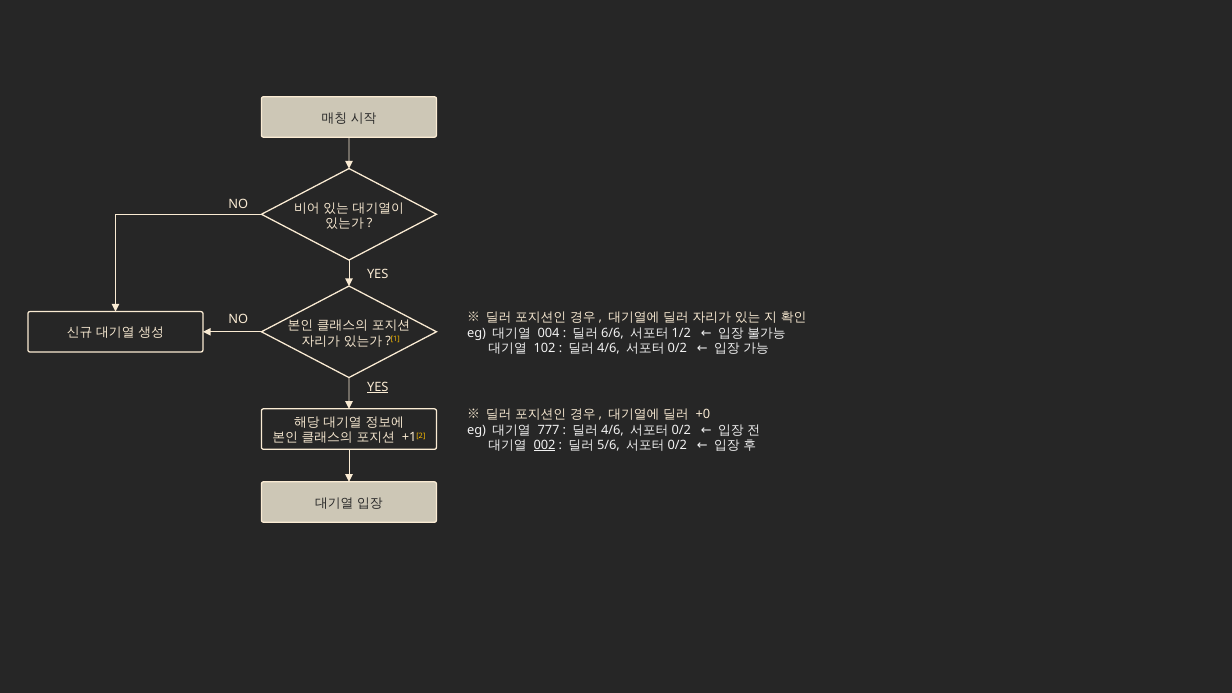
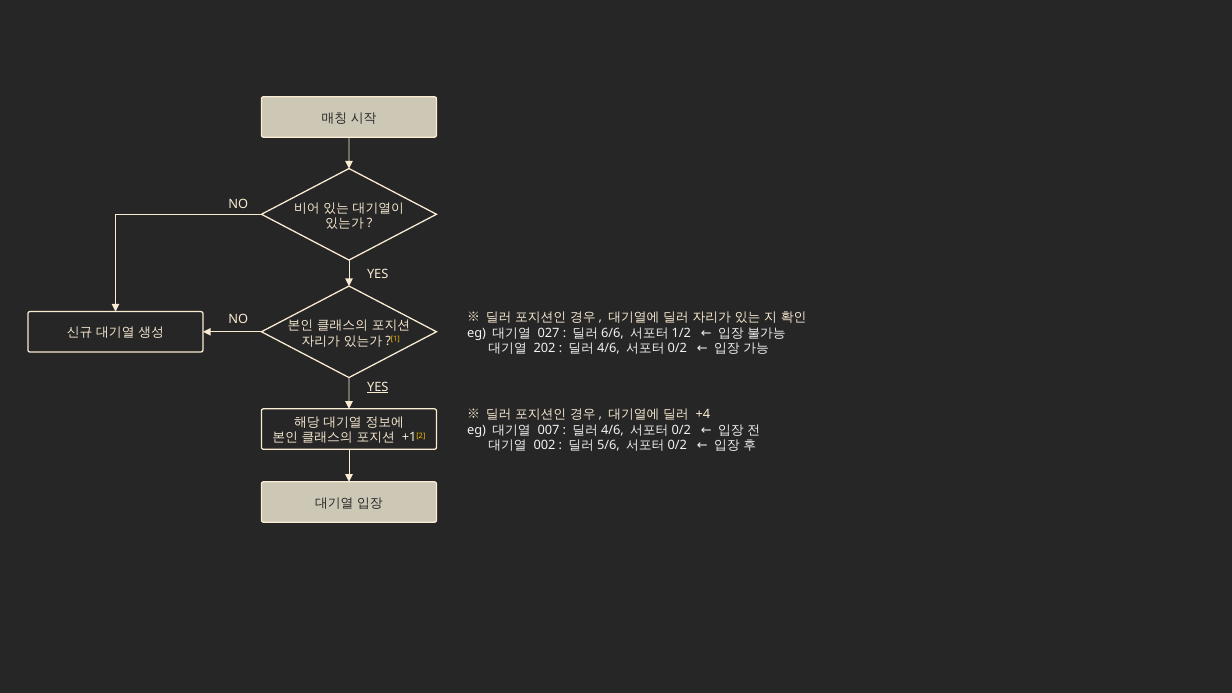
004: 004 -> 027
102: 102 -> 202
+0: +0 -> +4
777: 777 -> 007
002 underline: present -> none
